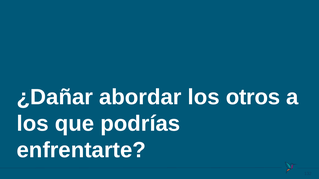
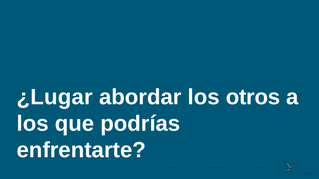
¿Dañar: ¿Dañar -> ¿Lugar
